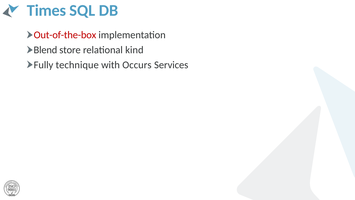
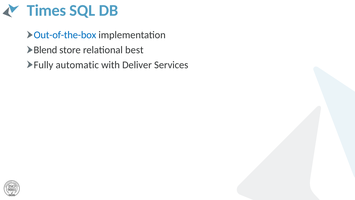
Out-of-the-box colour: red -> blue
kind: kind -> best
technique: technique -> automatic
Occurs: Occurs -> Deliver
